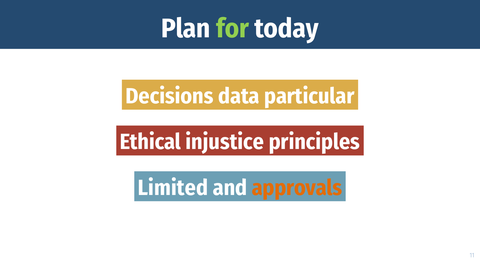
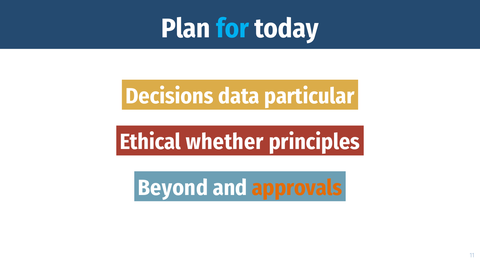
for colour: light green -> light blue
injustice: injustice -> whether
Limited: Limited -> Beyond
